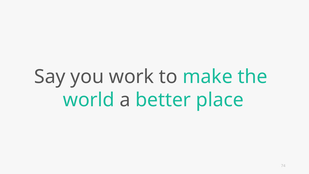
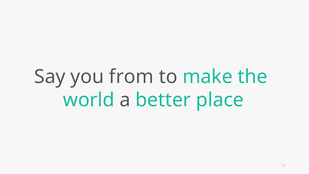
work: work -> from
